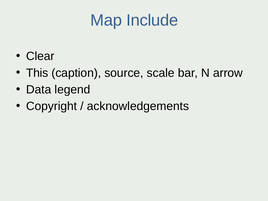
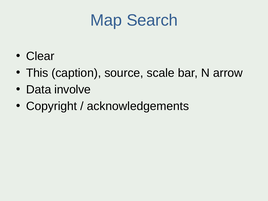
Include: Include -> Search
legend: legend -> involve
